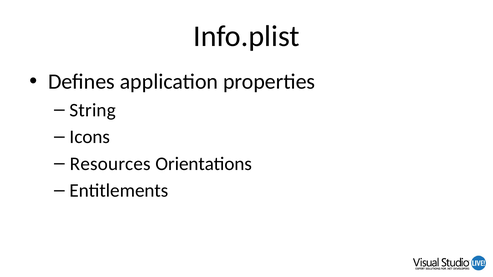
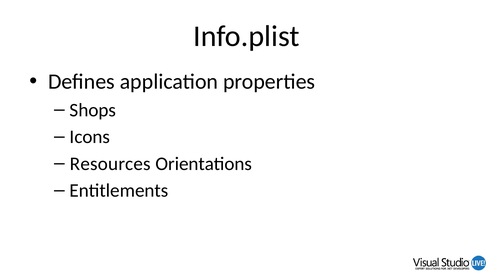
String: String -> Shops
